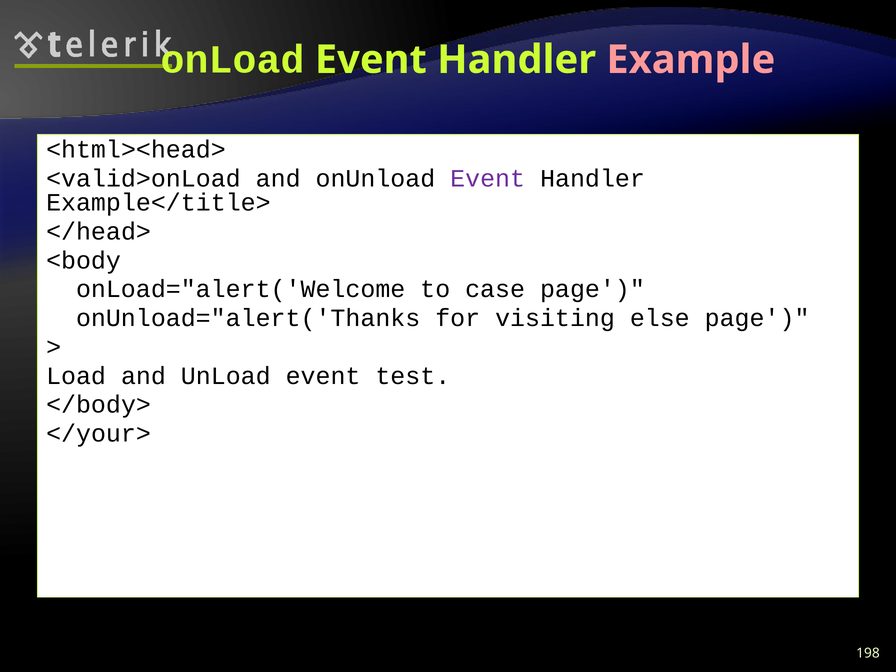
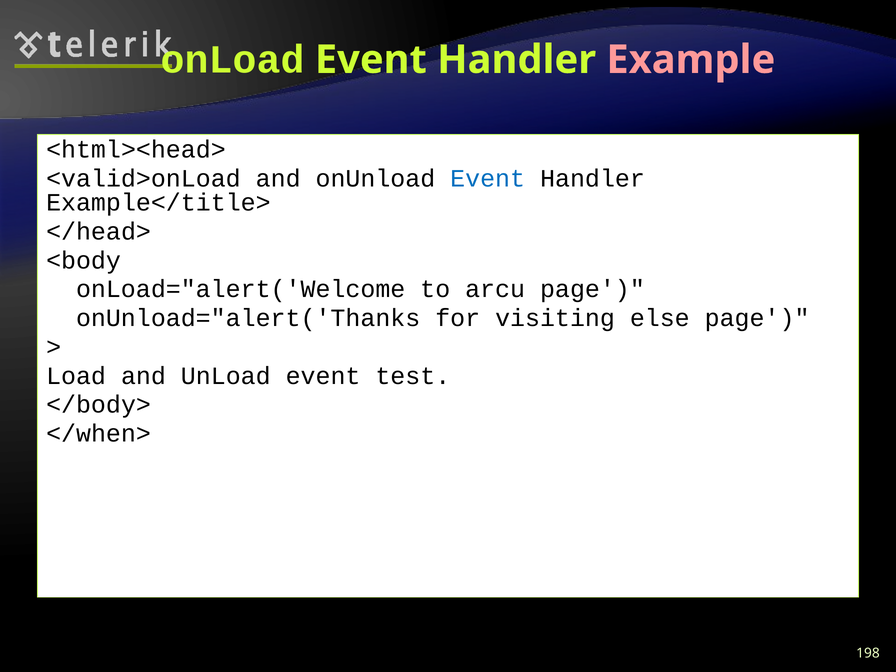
Event at (488, 179) colour: purple -> blue
case: case -> arcu
</your>: </your> -> </when>
